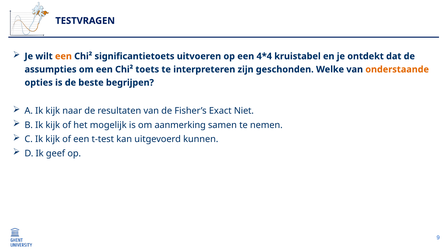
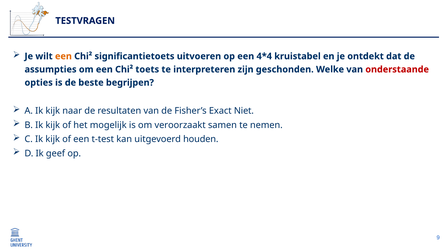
onderstaande colour: orange -> red
aanmerking: aanmerking -> veroorzaakt
kunnen: kunnen -> houden
